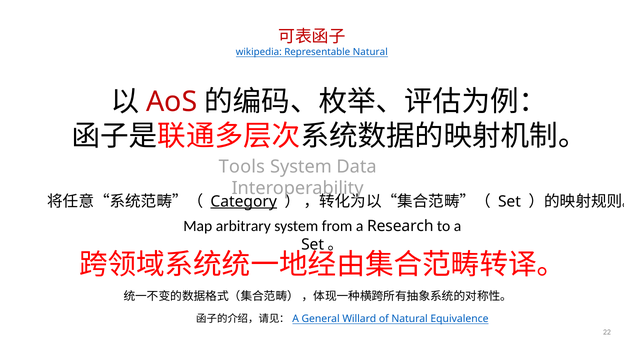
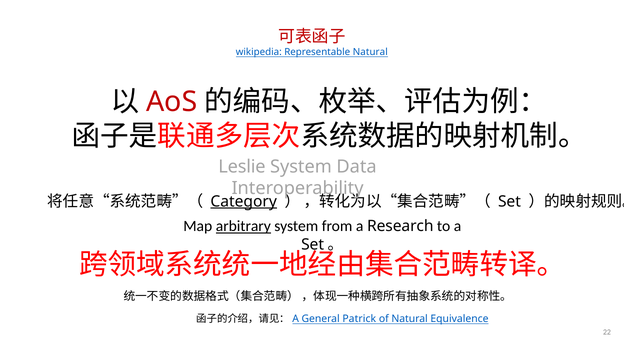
Tools: Tools -> Leslie
arbitrary underline: none -> present
Willard: Willard -> Patrick
